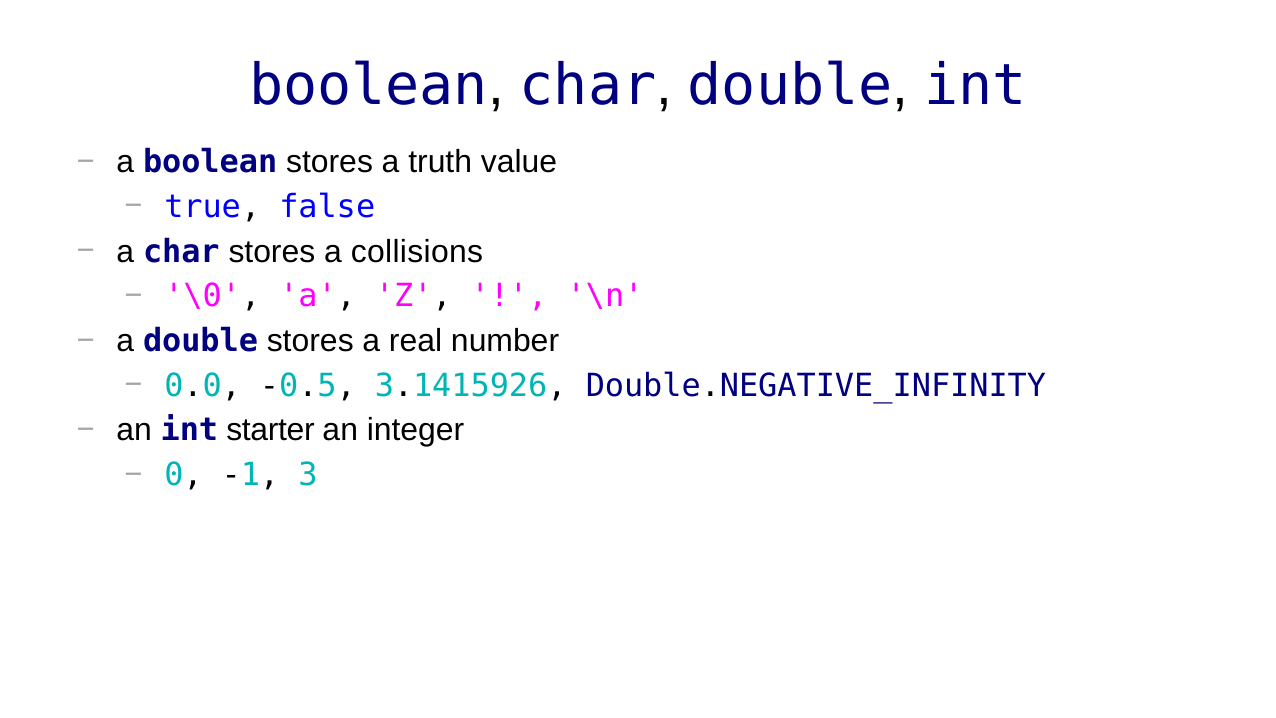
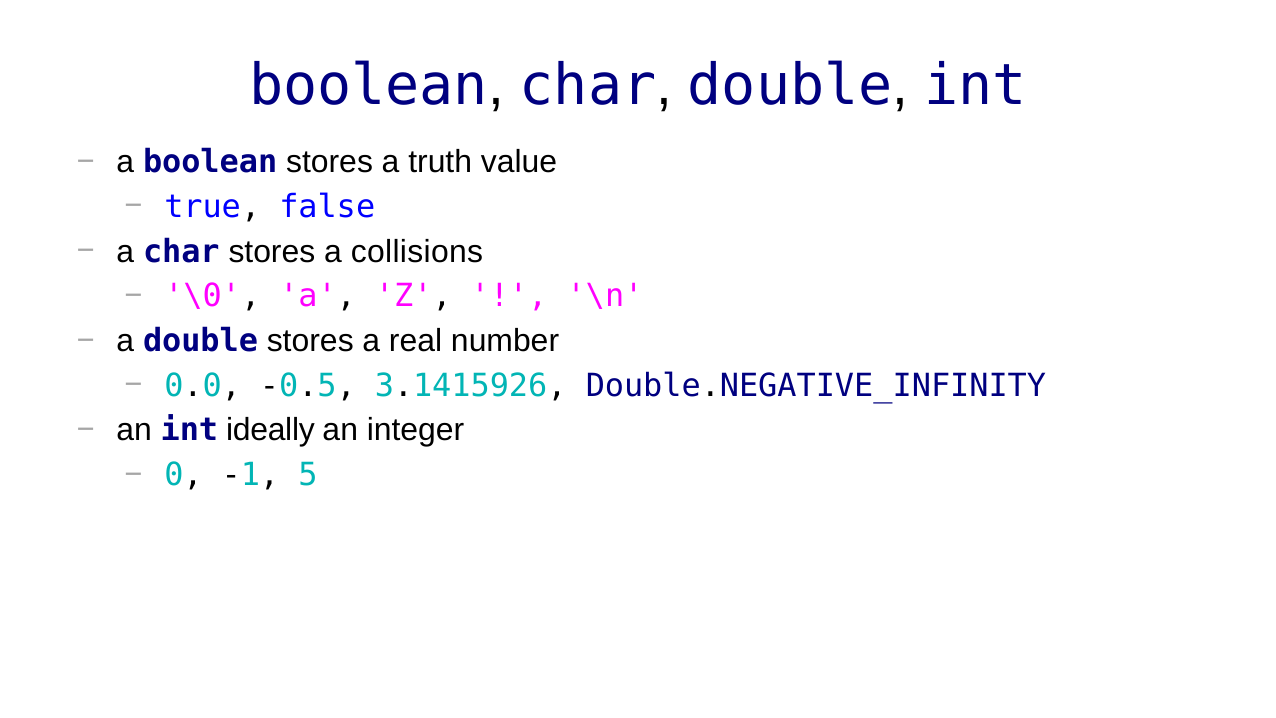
starter: starter -> ideally
3: 3 -> 5
